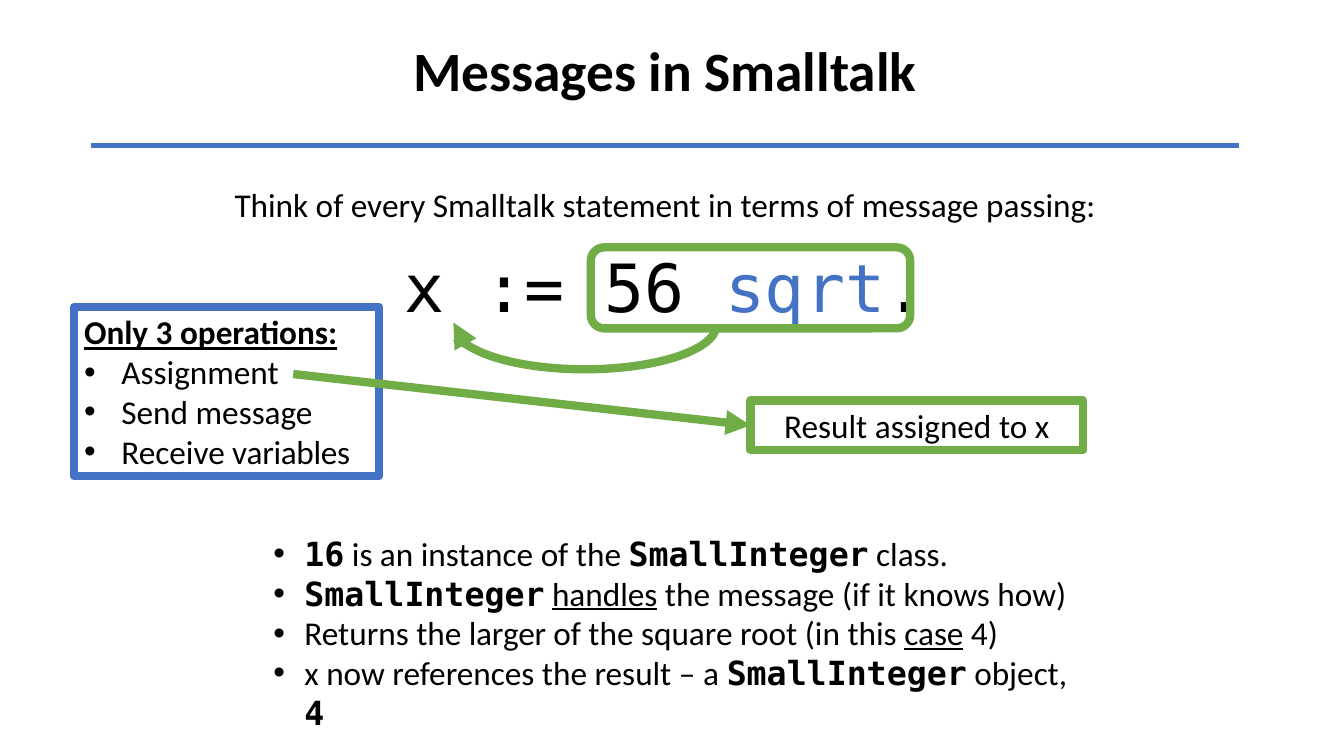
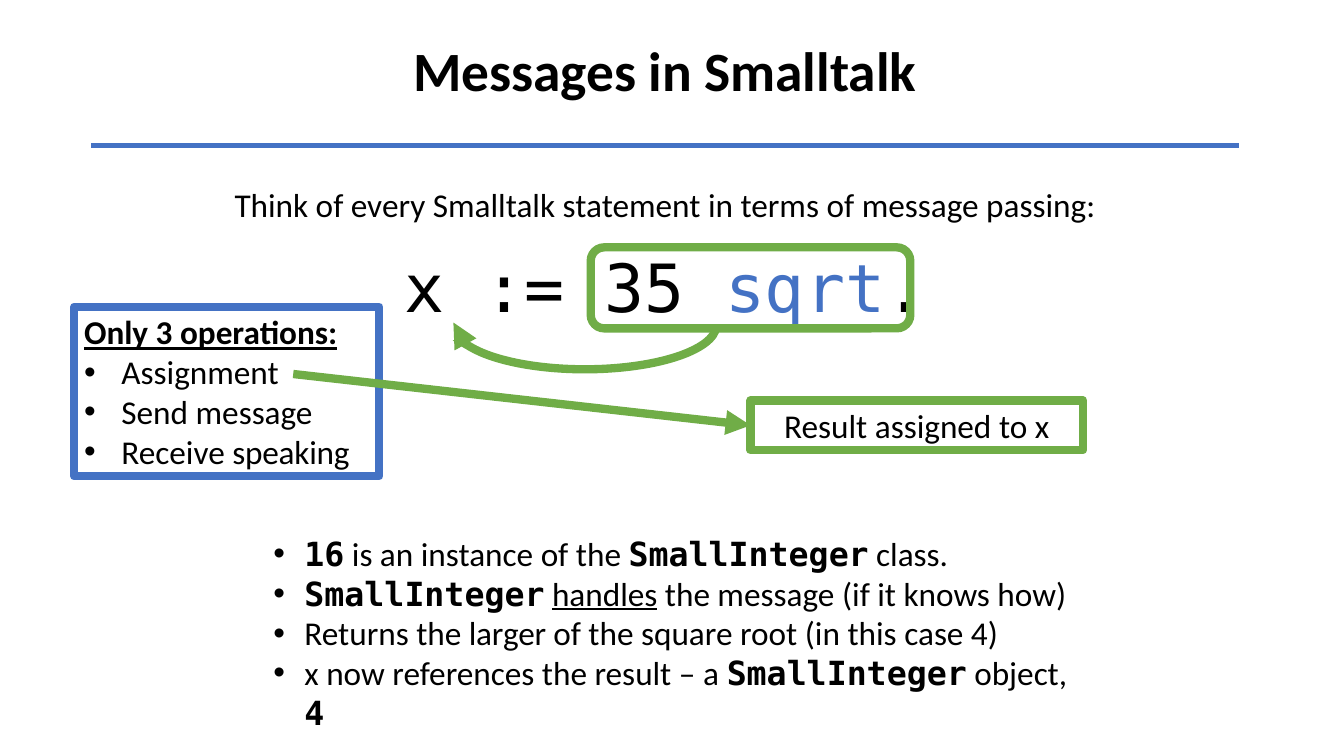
56: 56 -> 35
variables: variables -> speaking
case underline: present -> none
